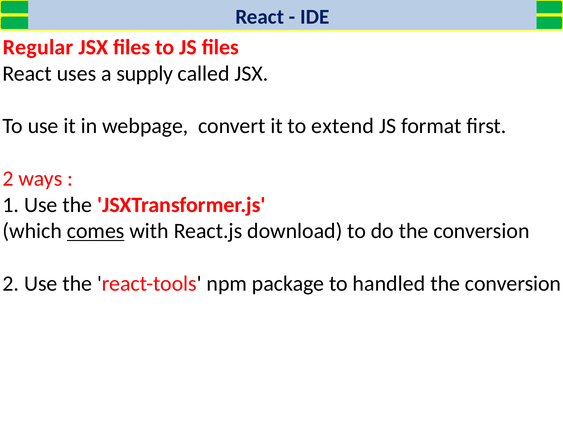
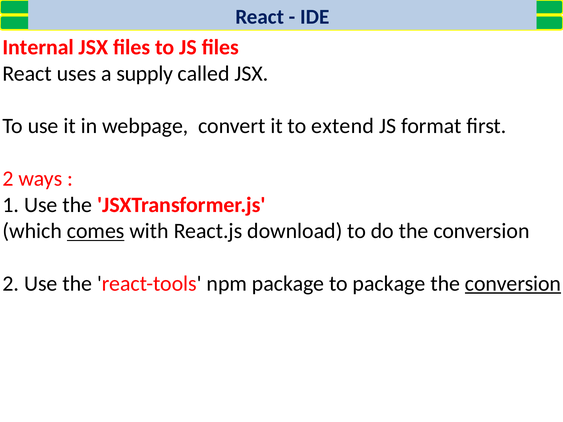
Regular: Regular -> Internal
to handled: handled -> package
conversion at (513, 284) underline: none -> present
